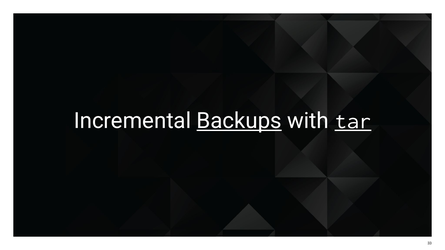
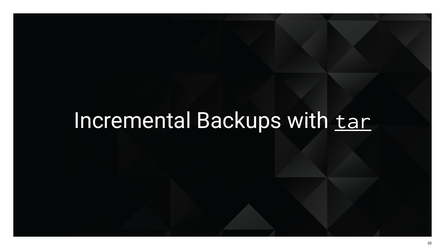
Backups underline: present -> none
